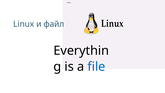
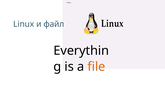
ﬁle colour: blue -> orange
